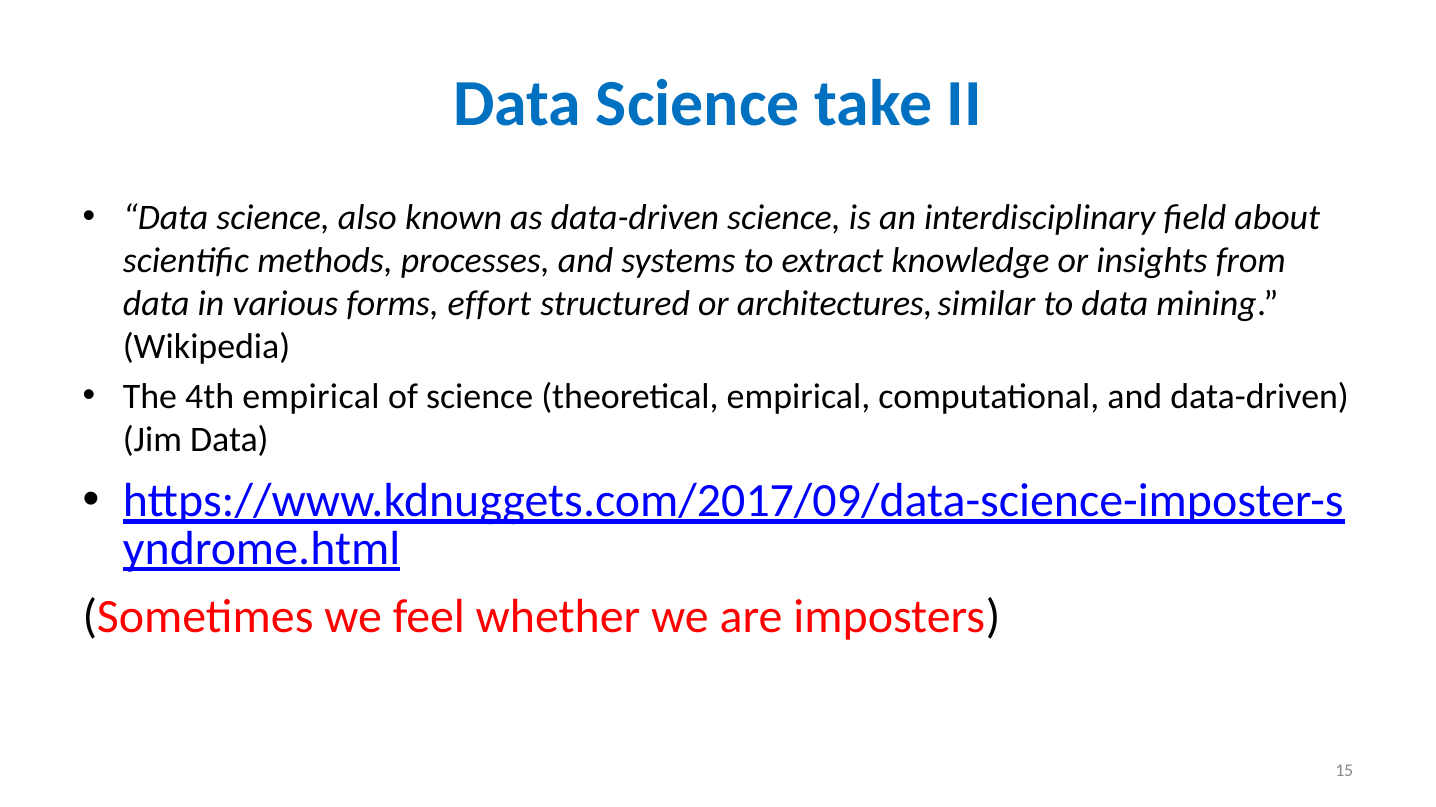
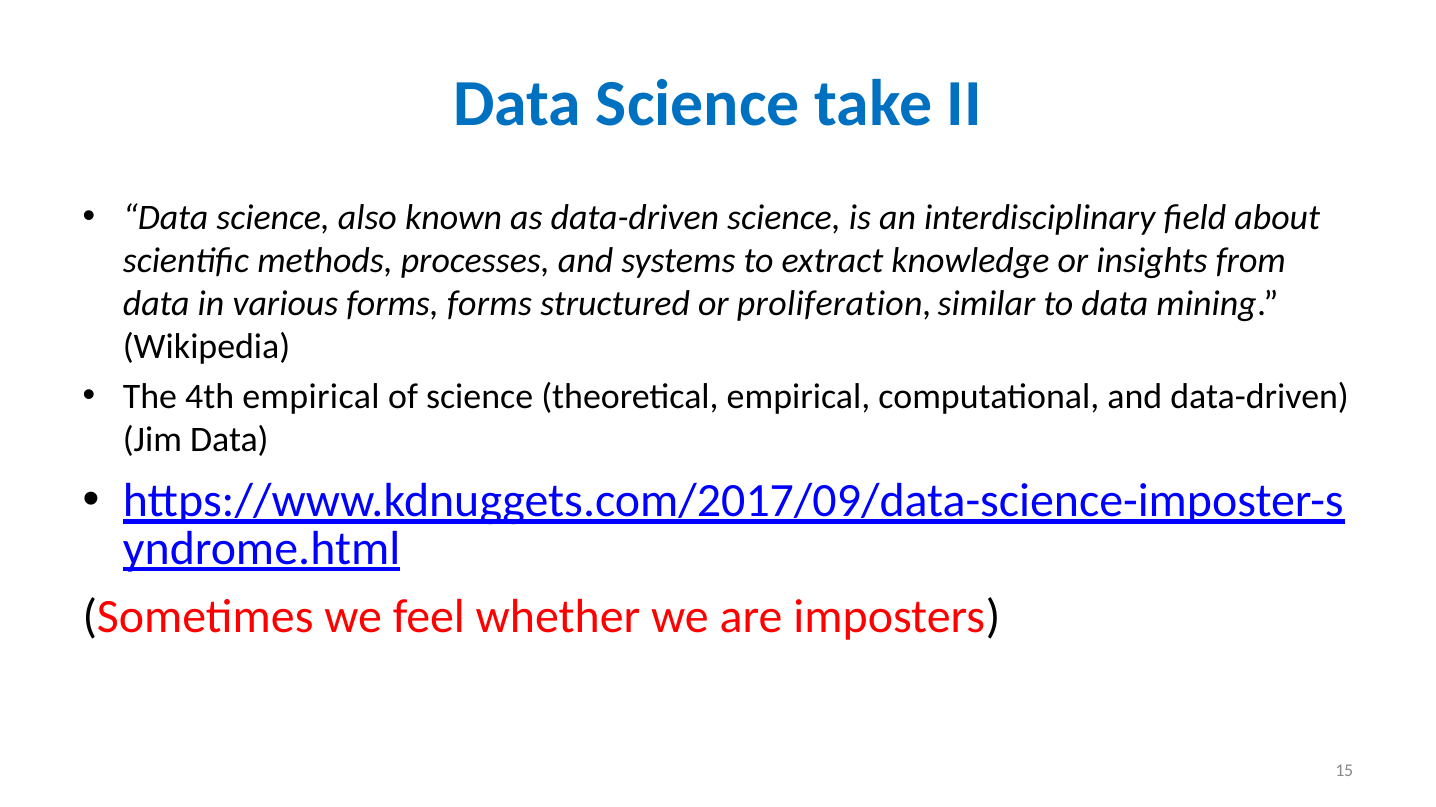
forms effort: effort -> forms
architectures: architectures -> proliferation
